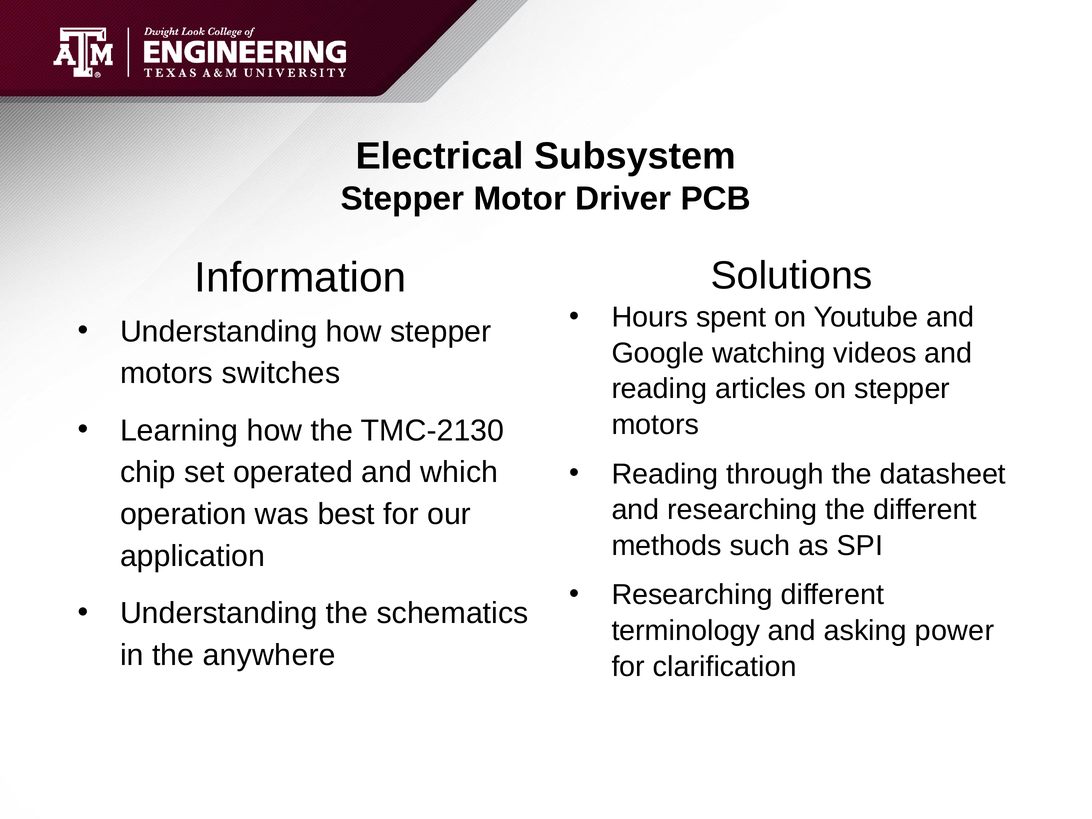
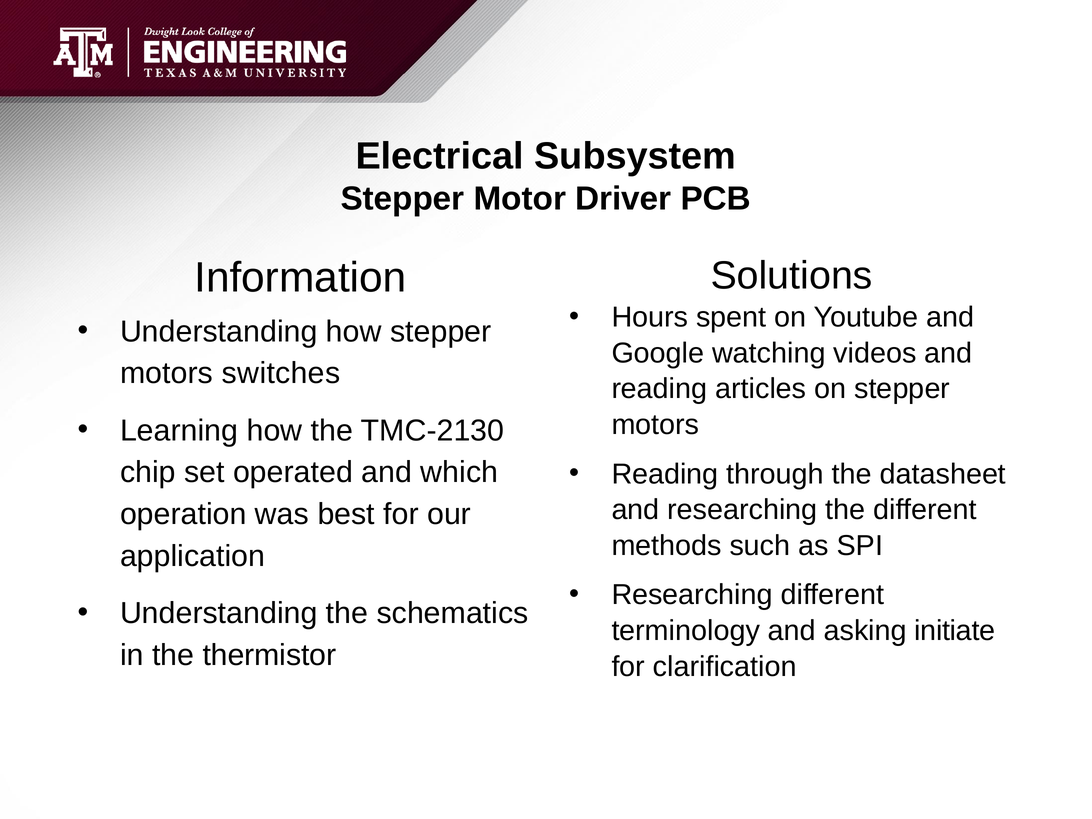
power: power -> initiate
anywhere: anywhere -> thermistor
